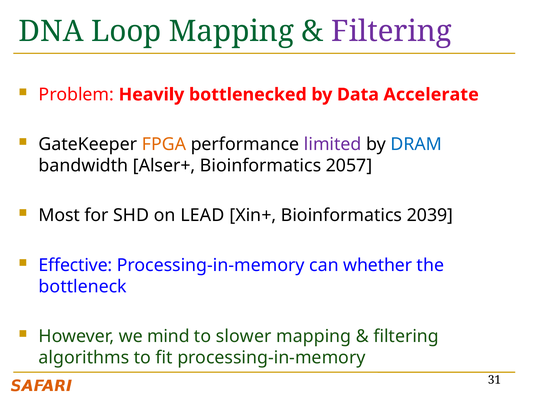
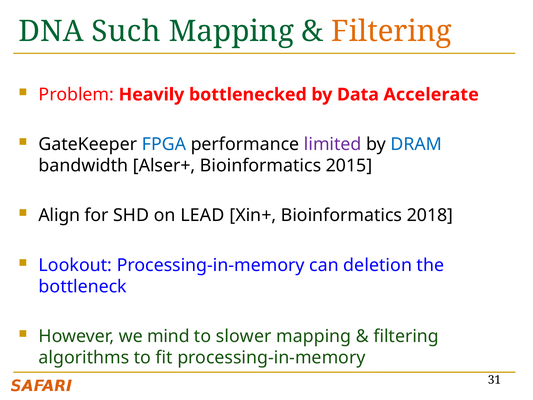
Loop: Loop -> Such
Filtering at (392, 31) colour: purple -> orange
FPGA colour: orange -> blue
2057: 2057 -> 2015
Most: Most -> Align
2039: 2039 -> 2018
Effective: Effective -> Lookout
whether: whether -> deletion
